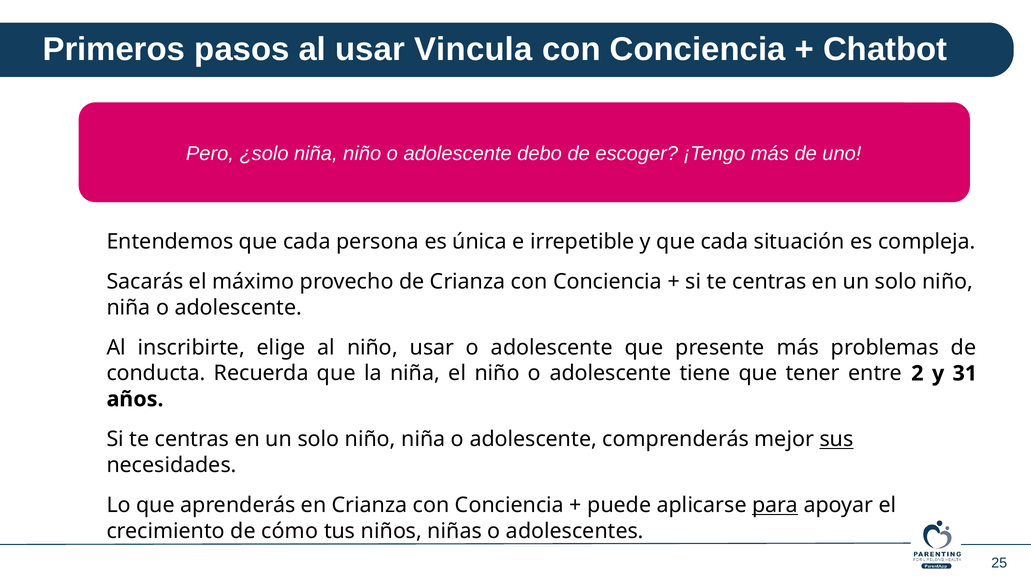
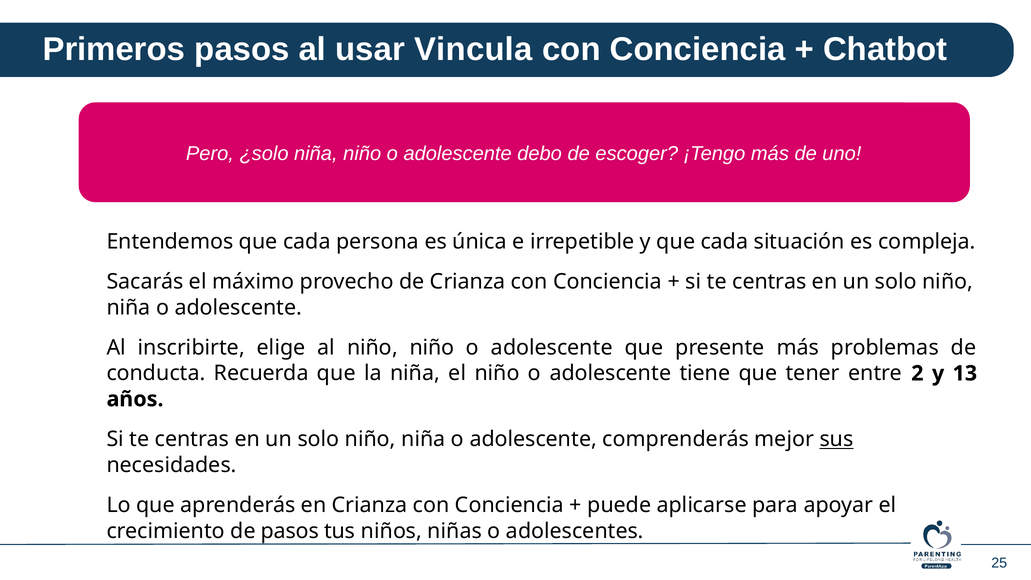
niño usar: usar -> niño
31: 31 -> 13
para underline: present -> none
de cómo: cómo -> pasos
